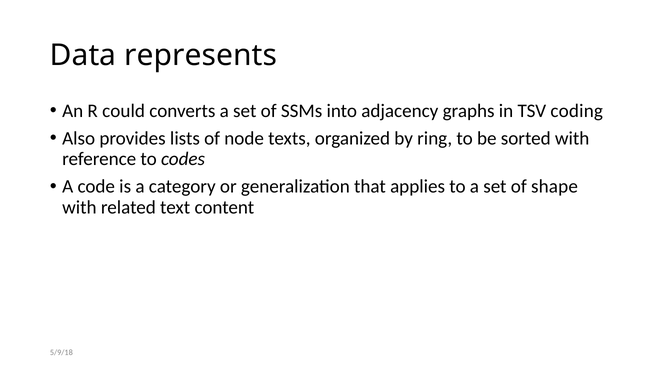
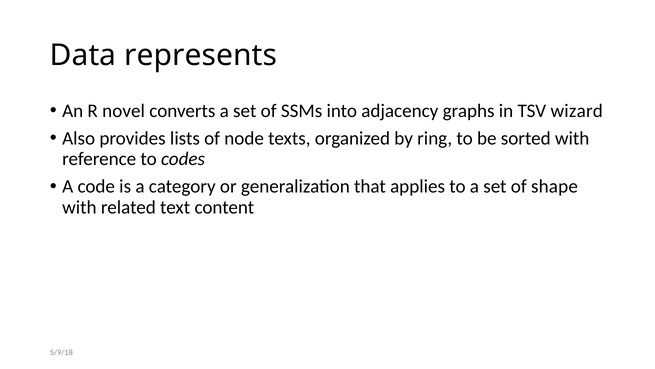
could: could -> novel
coding: coding -> wizard
